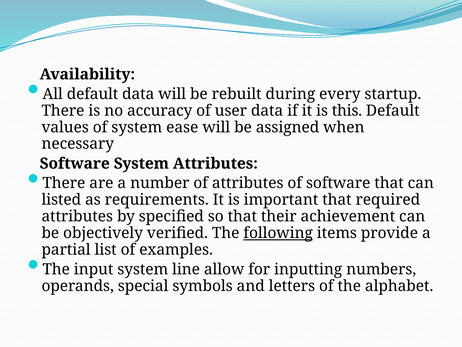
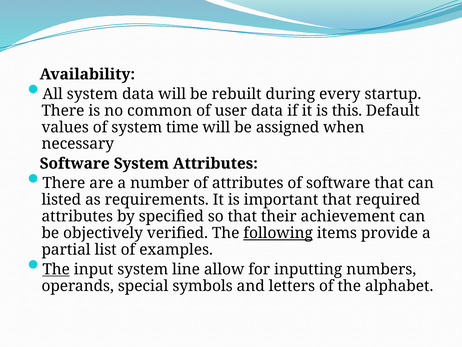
All default: default -> system
accuracy: accuracy -> common
ease: ease -> time
The at (56, 269) underline: none -> present
